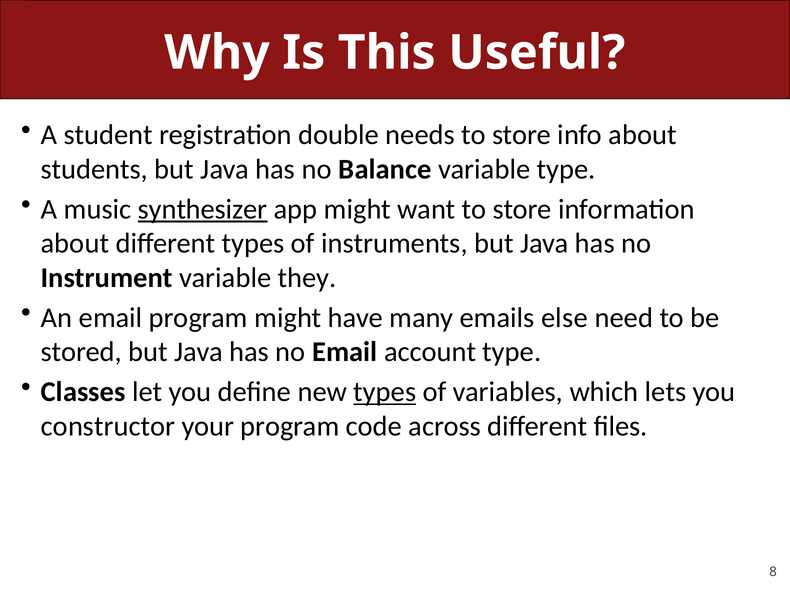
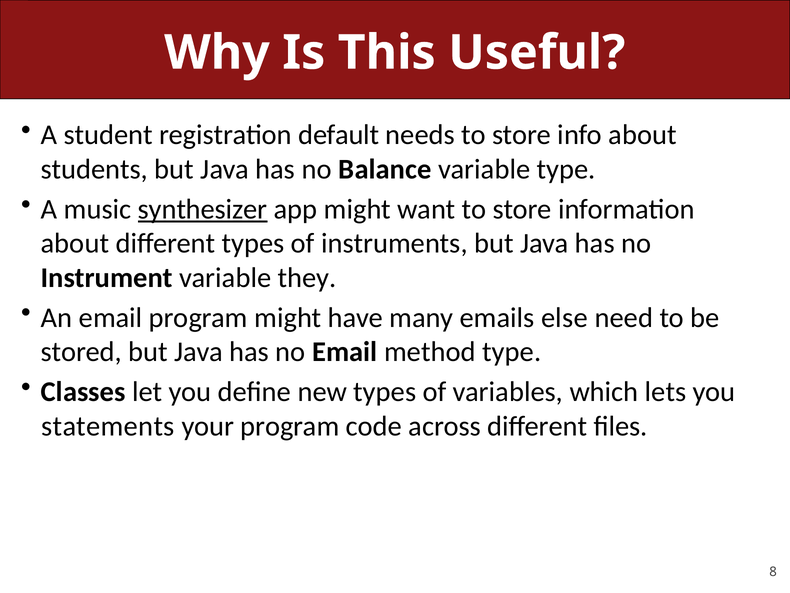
double: double -> default
account: account -> method
types at (385, 392) underline: present -> none
constructor: constructor -> statements
